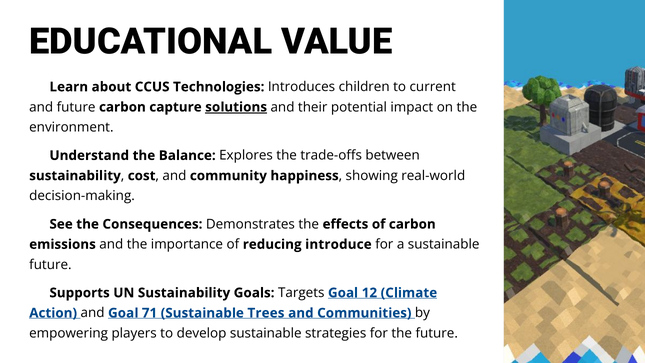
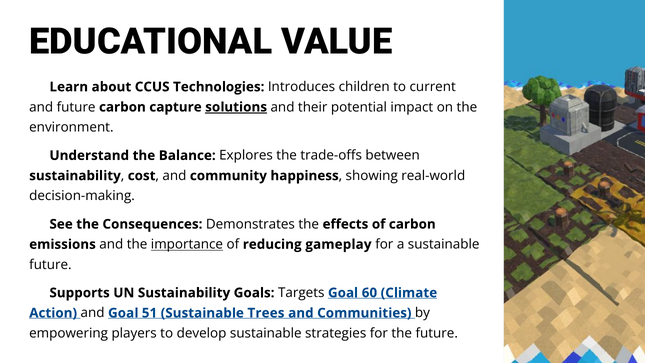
importance underline: none -> present
introduce: introduce -> gameplay
12: 12 -> 60
71: 71 -> 51
